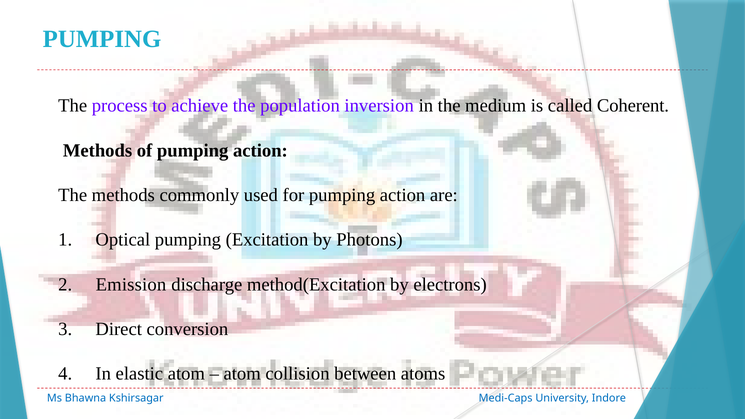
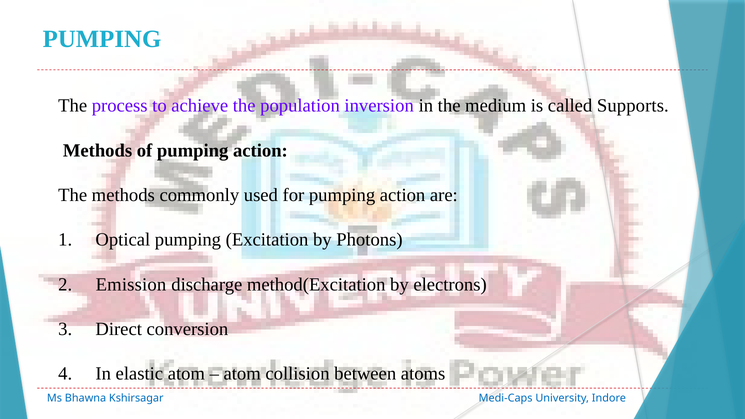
Coherent: Coherent -> Supports
